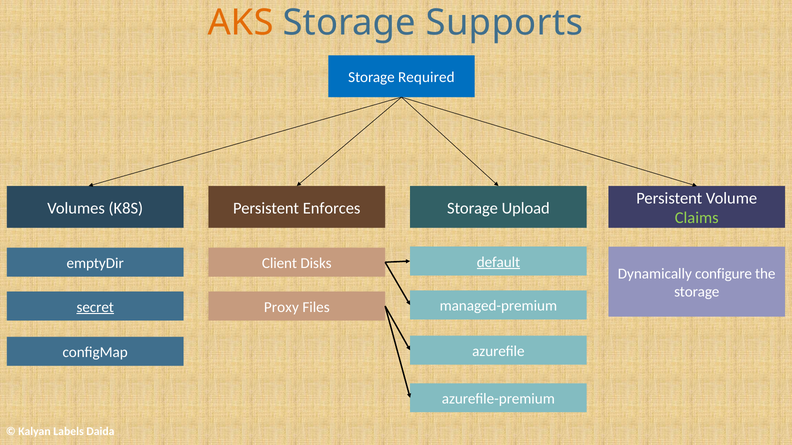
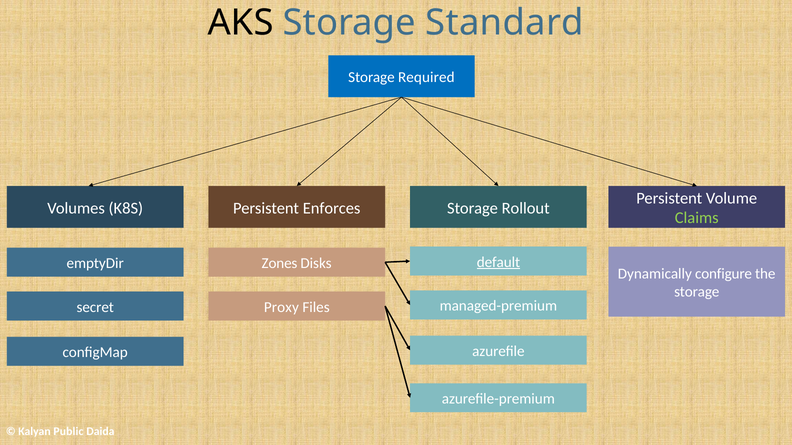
AKS colour: orange -> black
Supports: Supports -> Standard
Upload: Upload -> Rollout
Client: Client -> Zones
secret underline: present -> none
Labels: Labels -> Public
